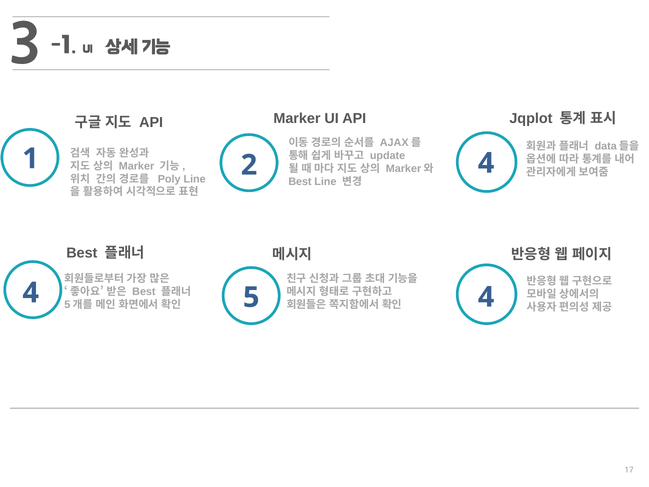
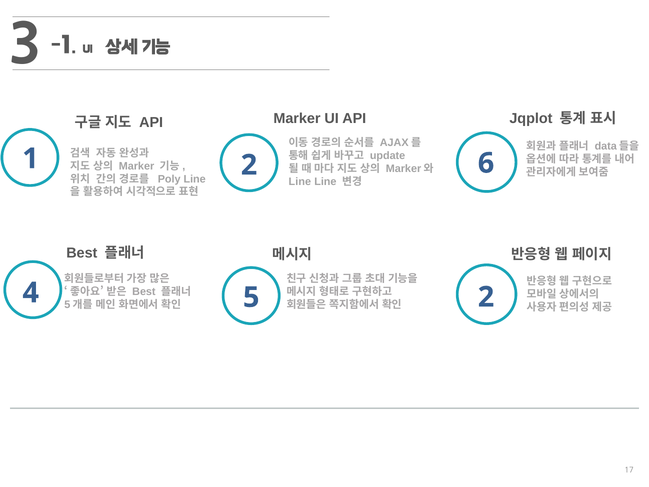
2 4: 4 -> 6
Best at (300, 182): Best -> Line
5 4: 4 -> 2
